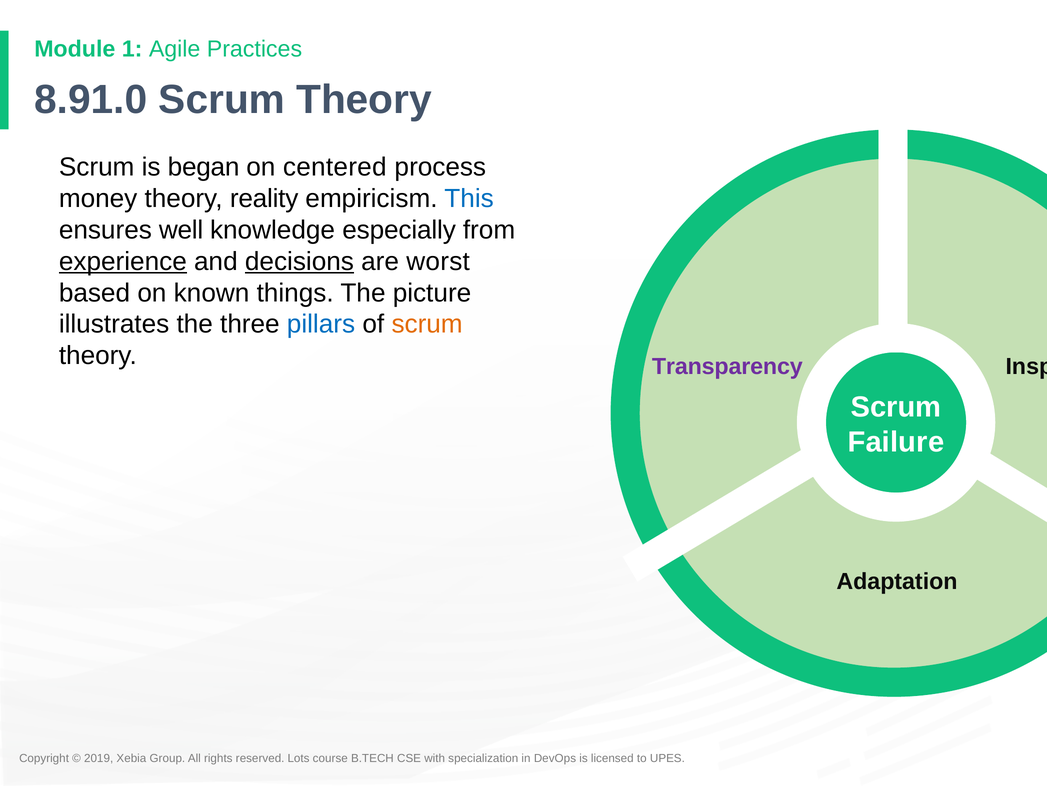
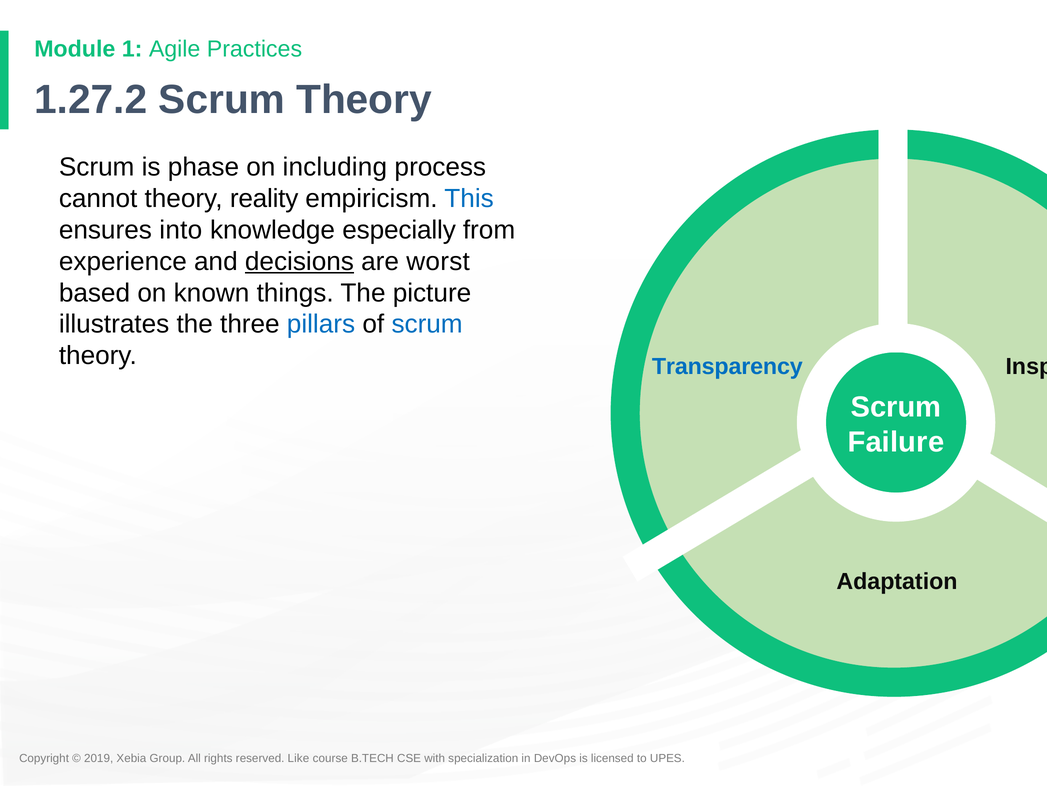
8.91.0: 8.91.0 -> 1.27.2
began: began -> phase
centered: centered -> including
money: money -> cannot
well: well -> into
experience underline: present -> none
scrum at (427, 324) colour: orange -> blue
Transparency colour: purple -> blue
Lots: Lots -> Like
